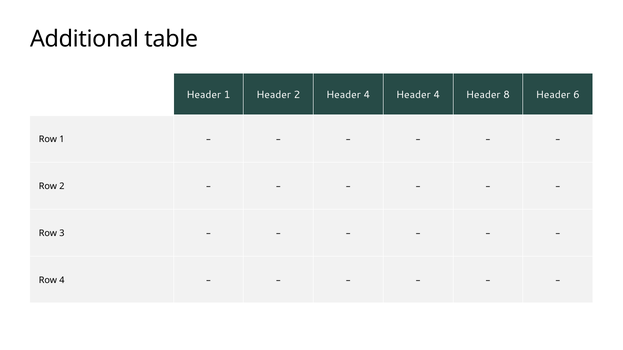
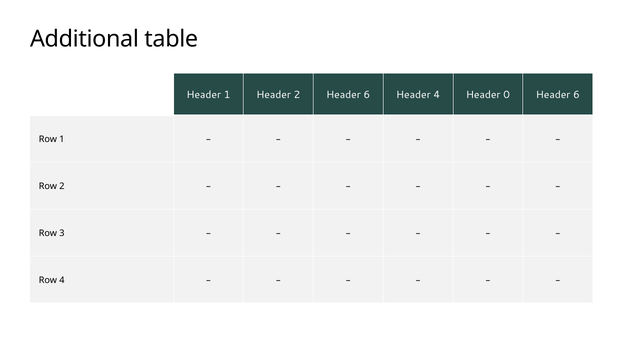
2 Header 4: 4 -> 6
8: 8 -> 0
